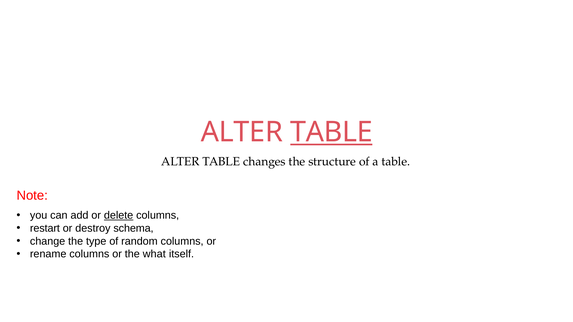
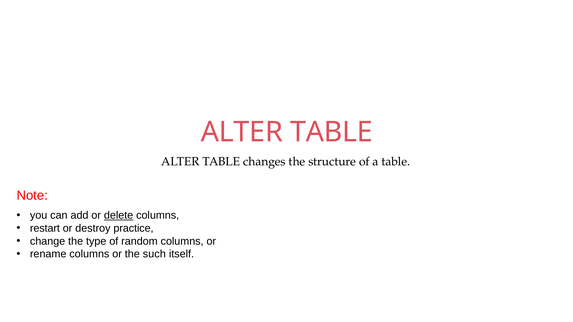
TABLE at (331, 132) underline: present -> none
schema: schema -> practice
what: what -> such
